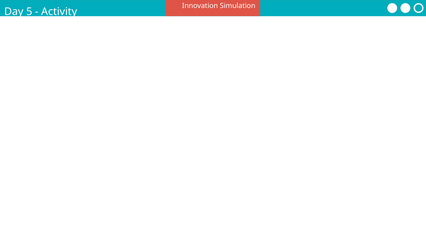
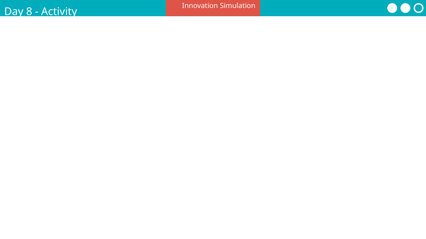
5: 5 -> 8
